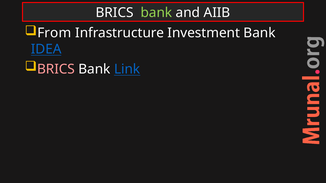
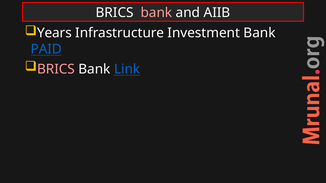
bank at (156, 13) colour: light green -> pink
From: From -> Years
IDEA: IDEA -> PAID
